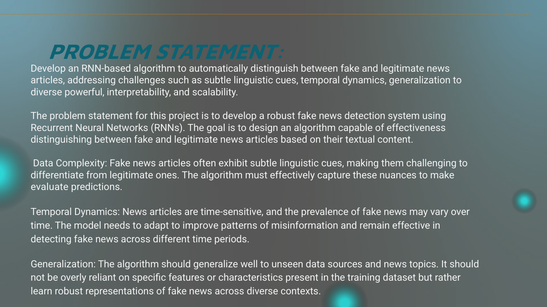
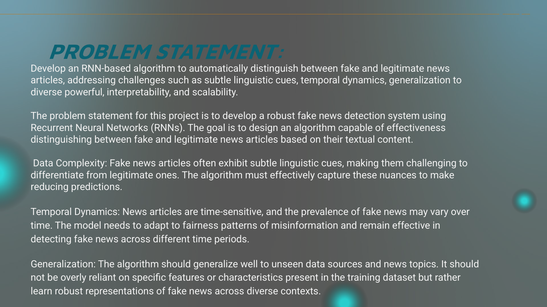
evaluate: evaluate -> reducing
improve: improve -> fairness
